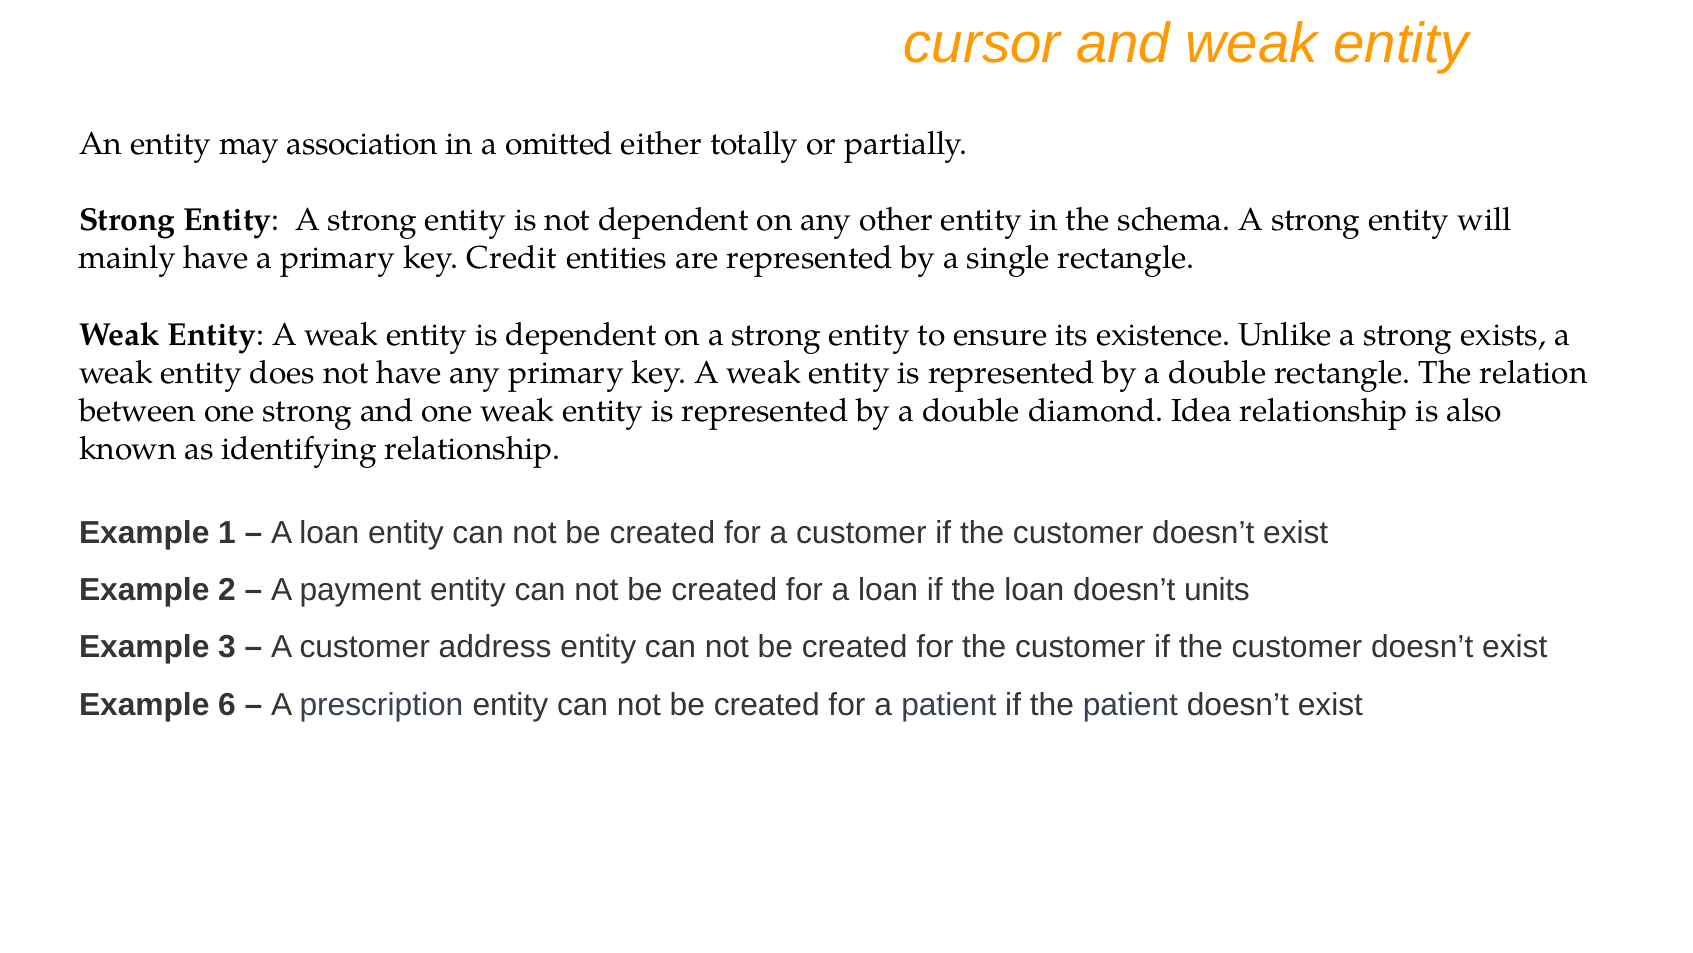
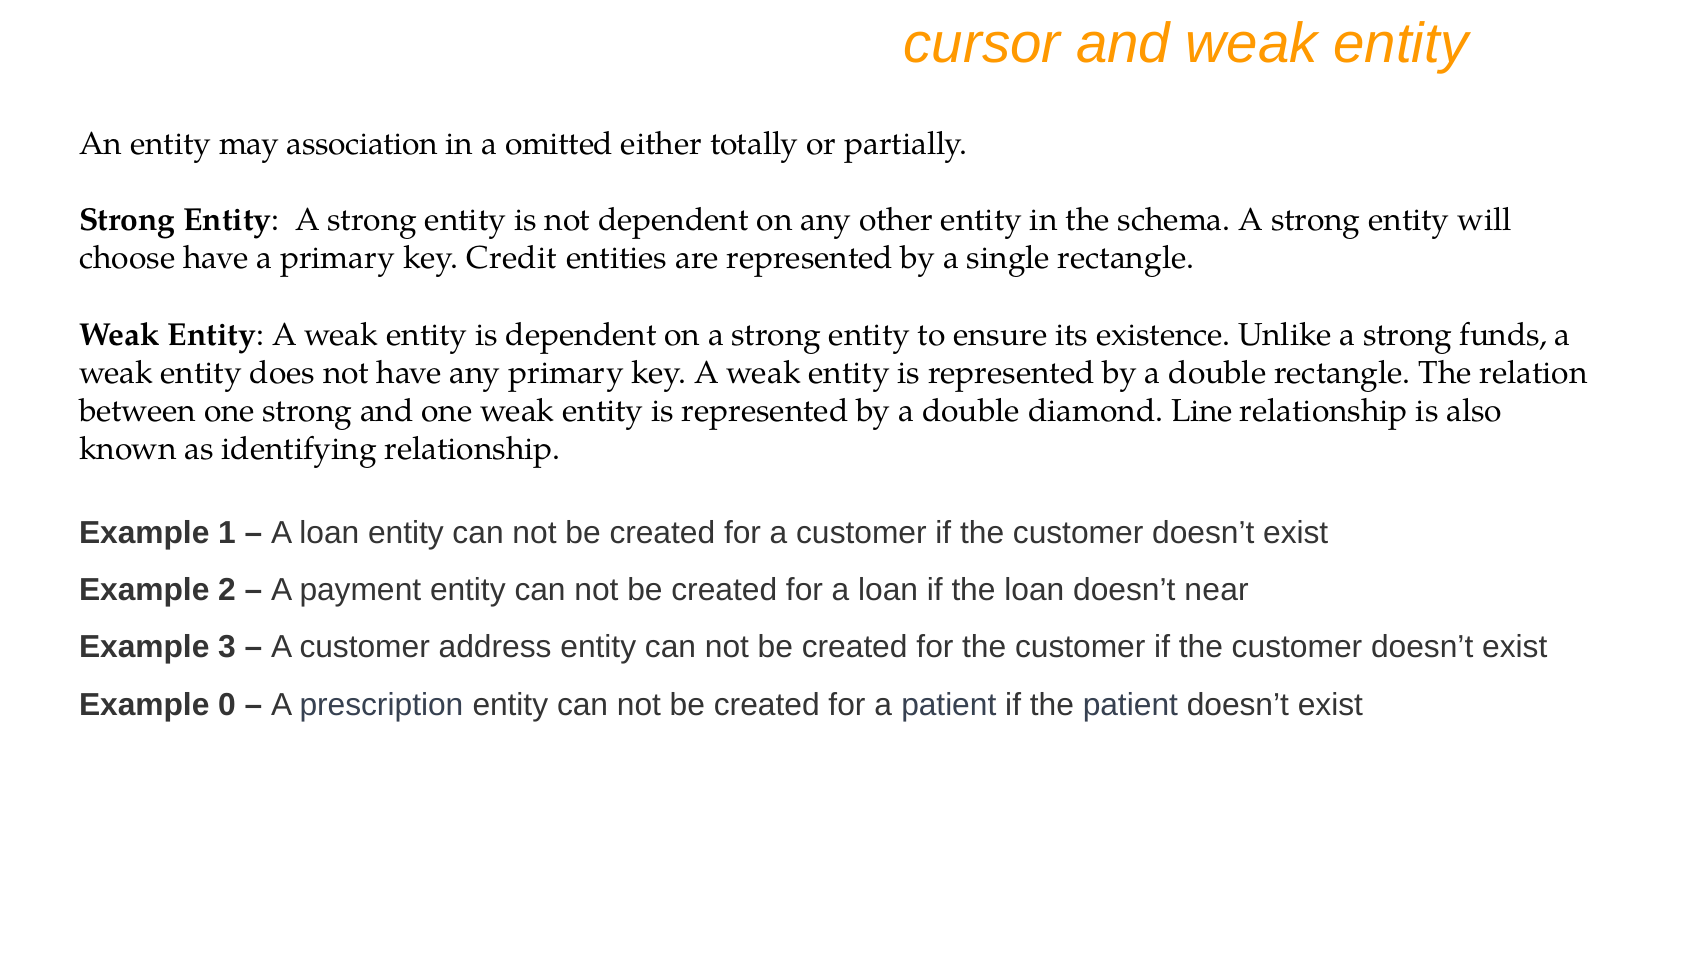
mainly: mainly -> choose
exists: exists -> funds
Idea: Idea -> Line
units: units -> near
6: 6 -> 0
